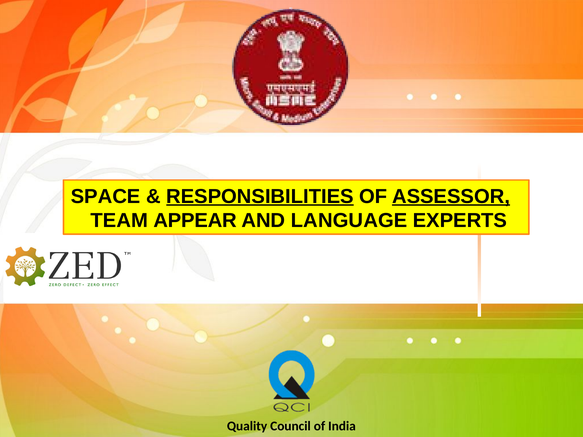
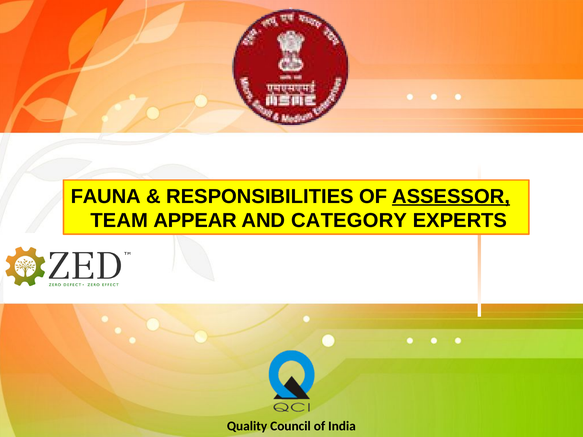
SPACE: SPACE -> FAUNA
RESPONSIBILITIES underline: present -> none
LANGUAGE: LANGUAGE -> CATEGORY
